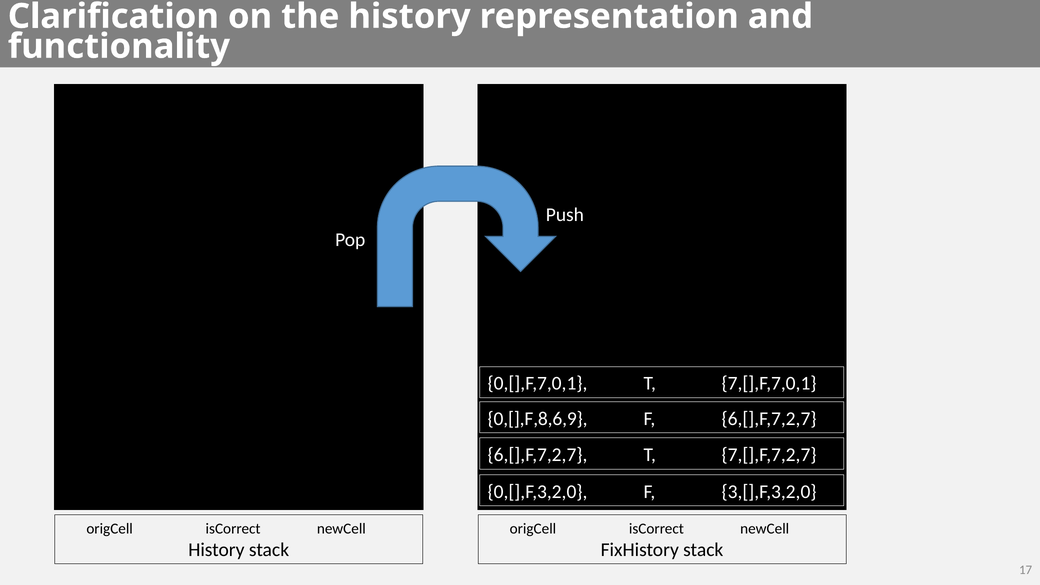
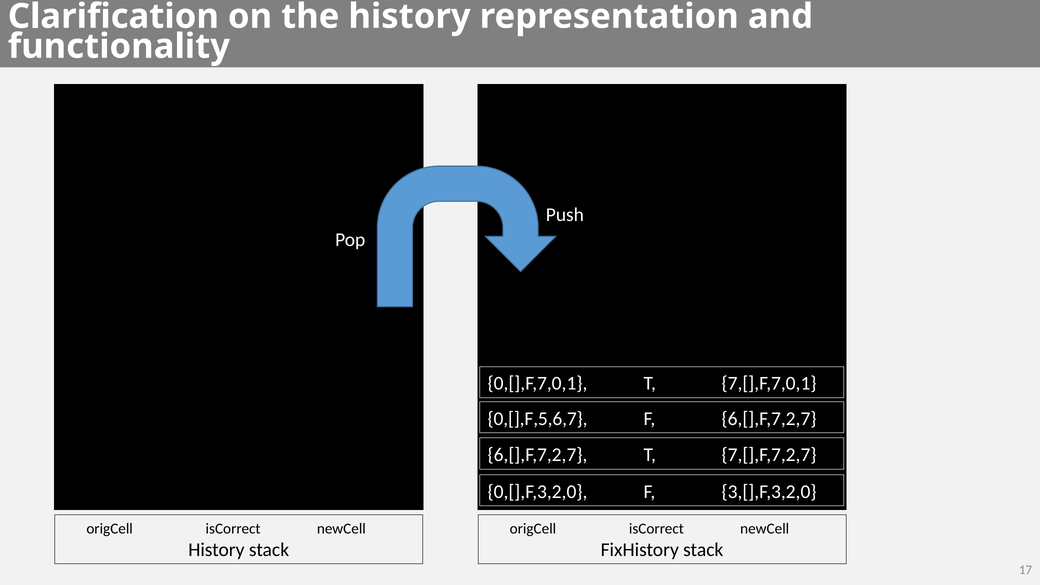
0,[],F,8,6,9: 0,[],F,8,6,9 -> 0,[],F,5,6,7
